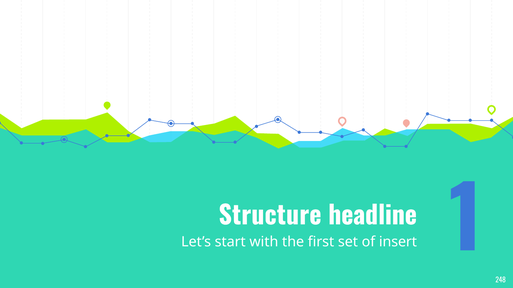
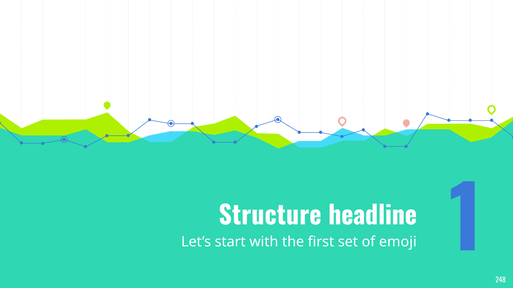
insert: insert -> emoji
